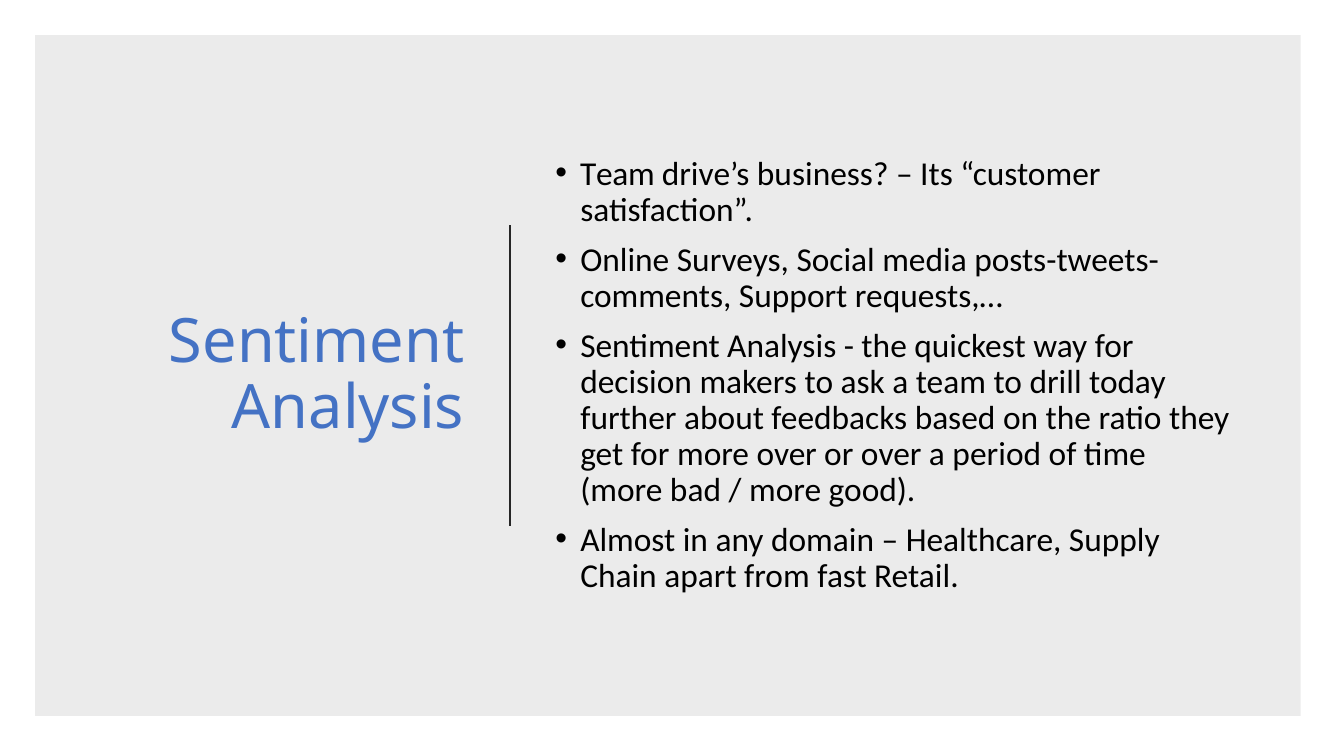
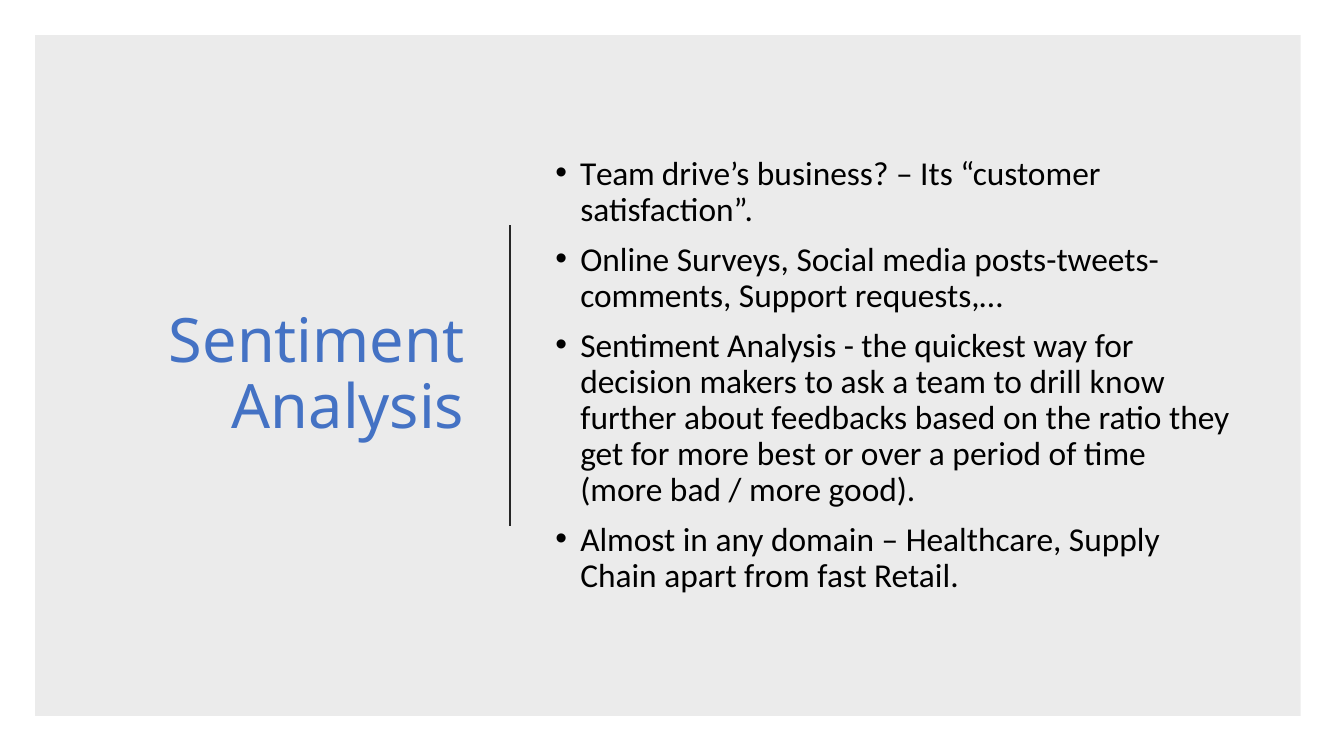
today: today -> know
more over: over -> best
